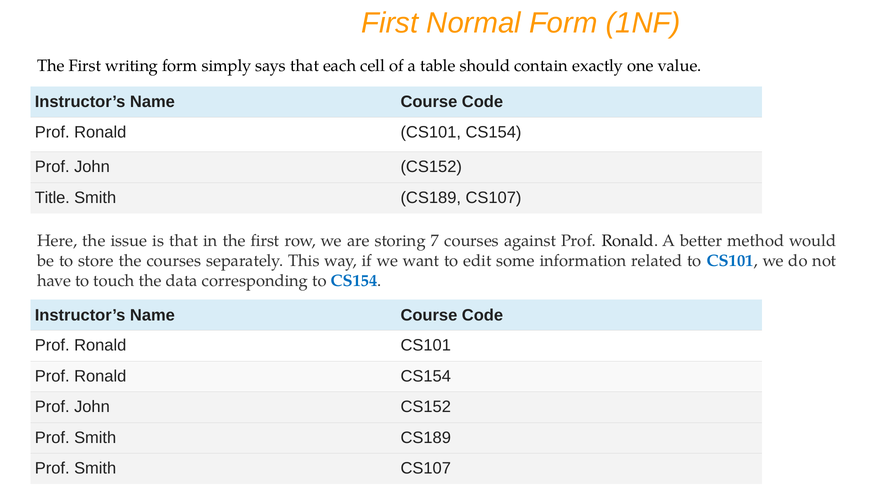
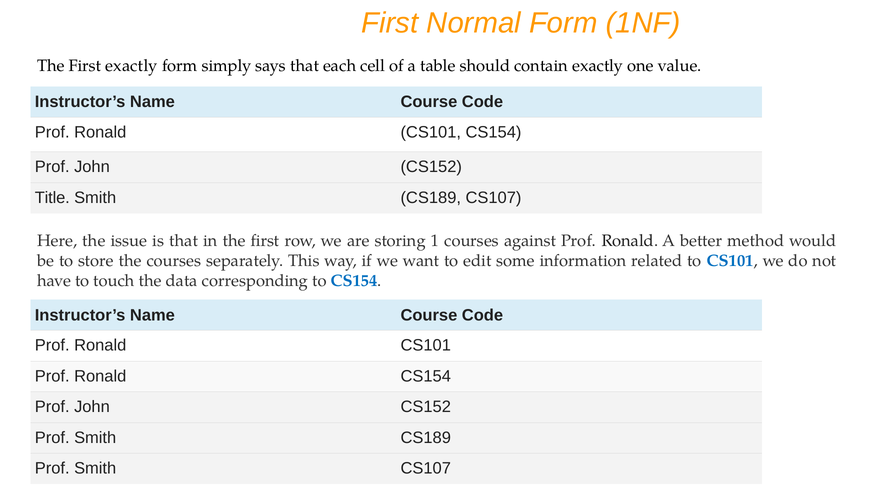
First writing: writing -> exactly
7: 7 -> 1
